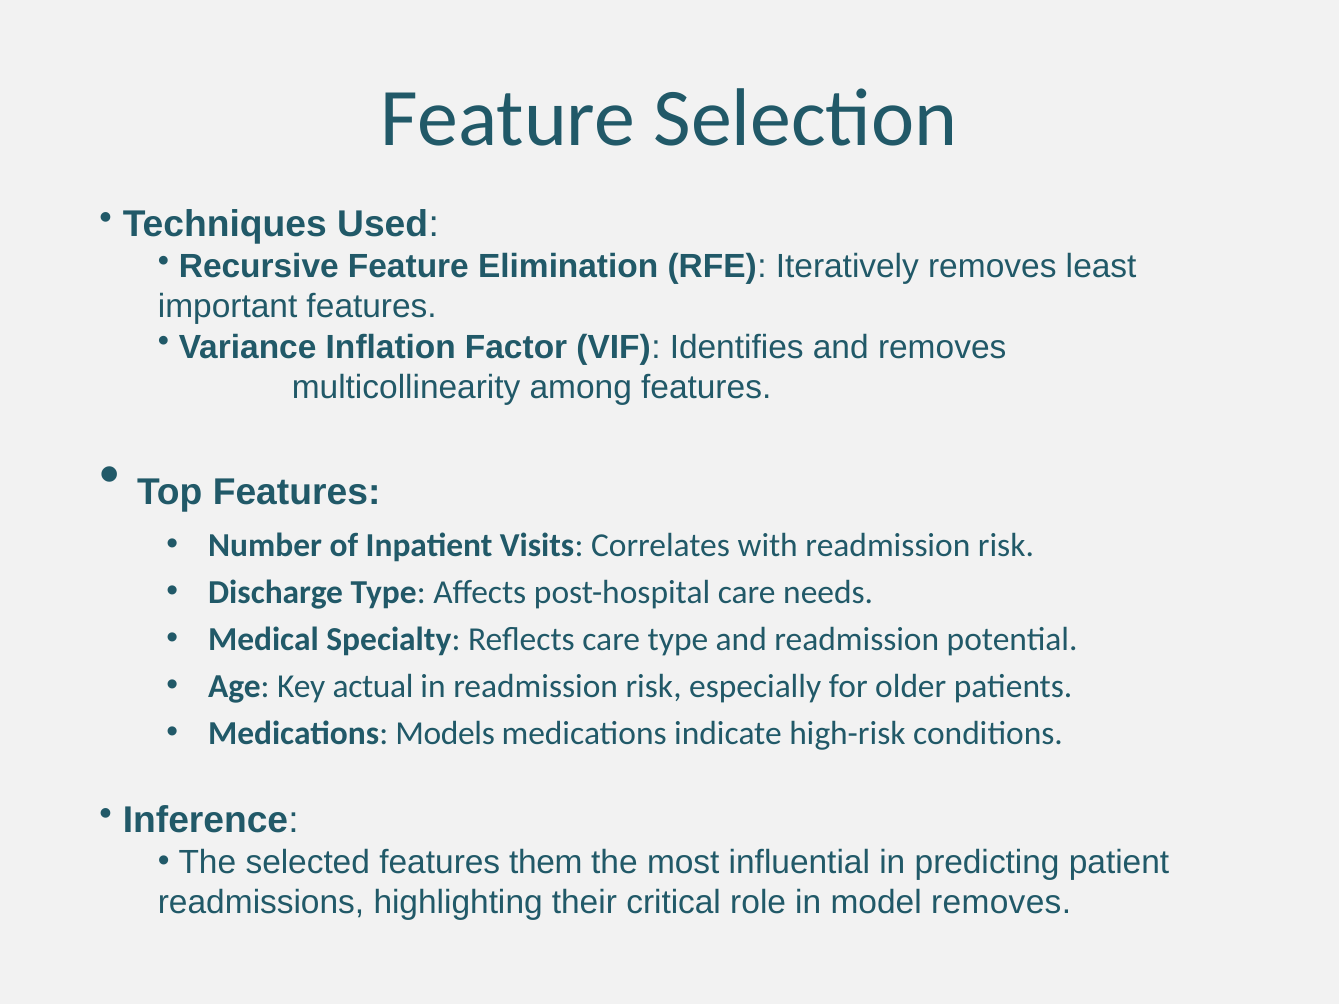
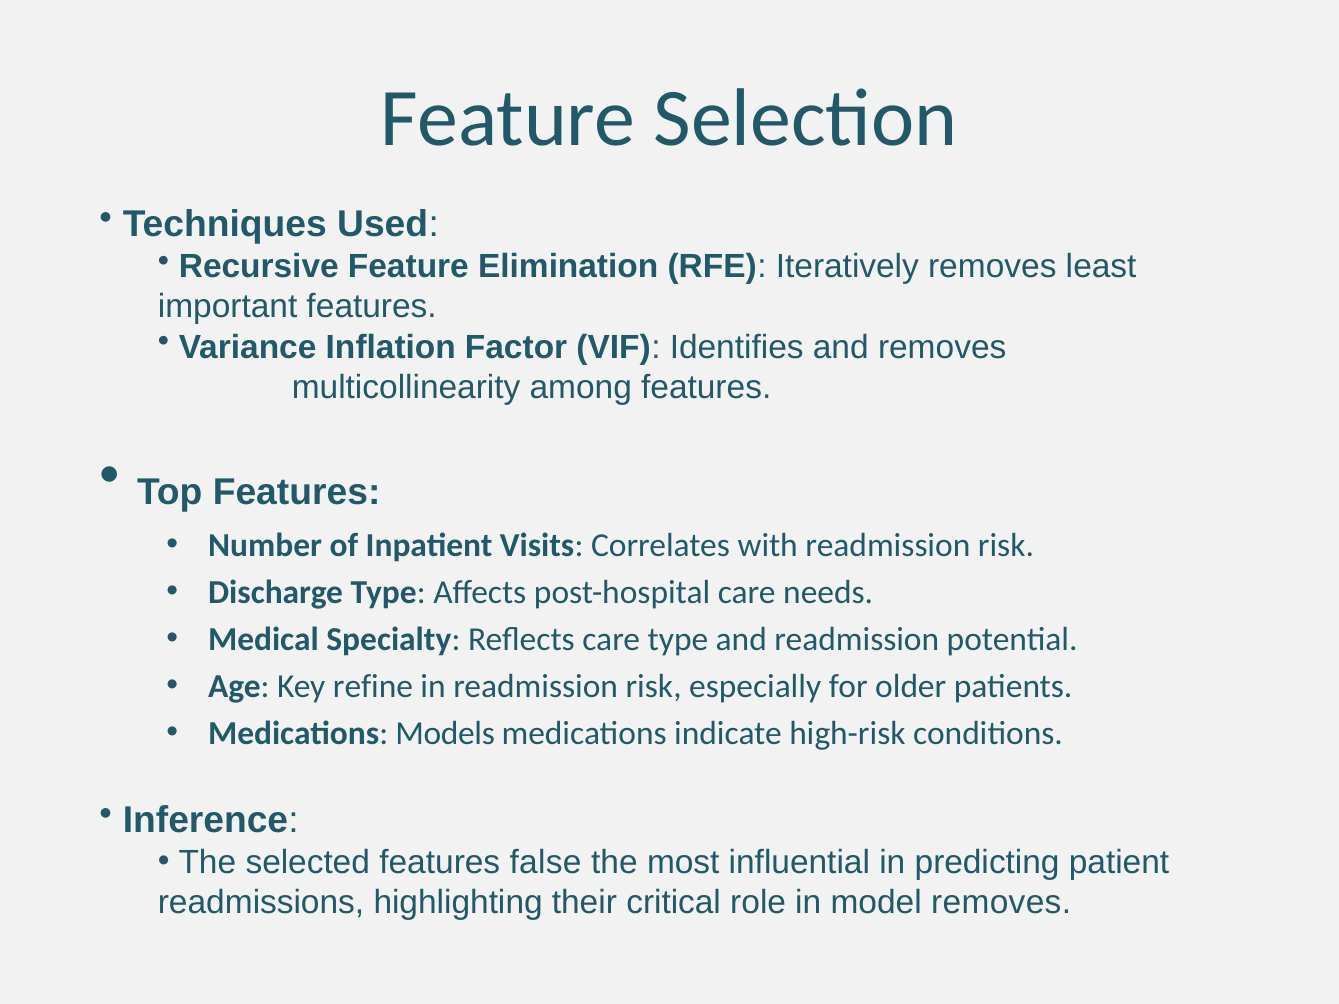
actual: actual -> refine
them: them -> false
